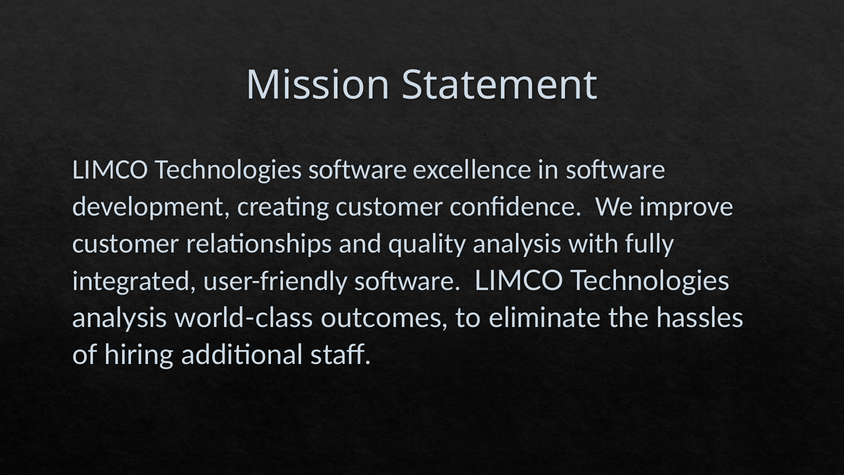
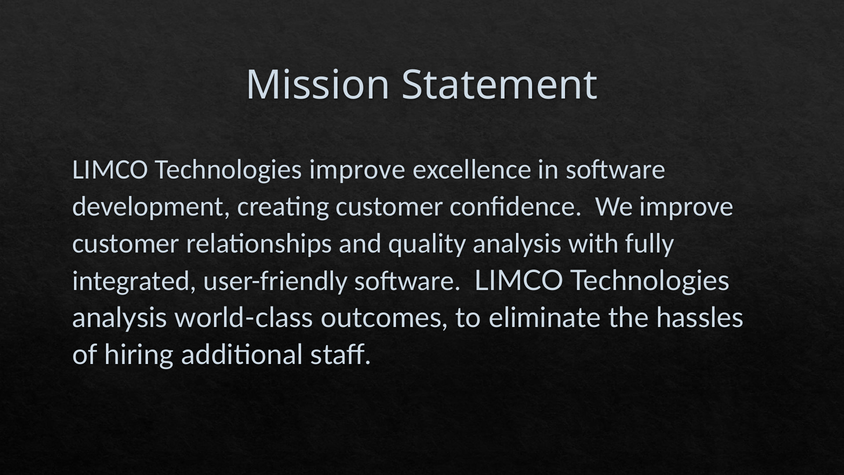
Technologies software: software -> improve
